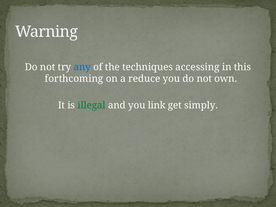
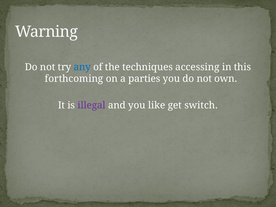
reduce: reduce -> parties
illegal colour: green -> purple
link: link -> like
simply: simply -> switch
